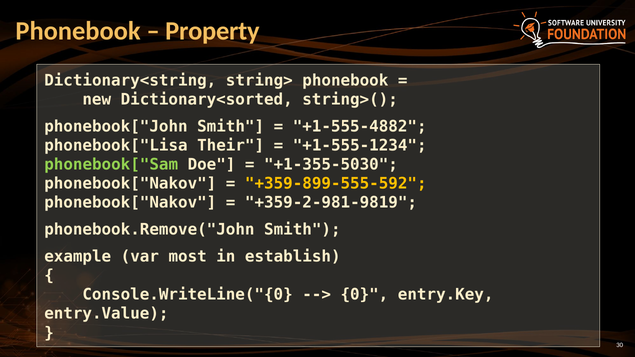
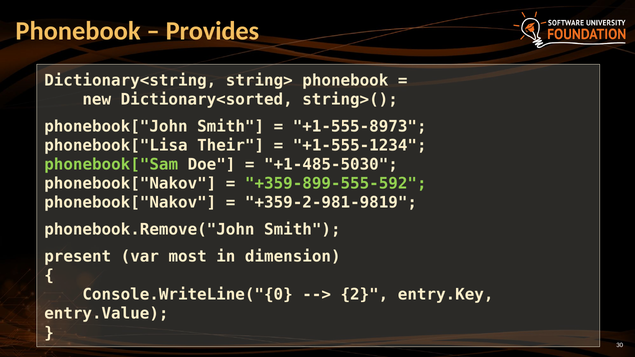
Property: Property -> Provides
+1-555-4882: +1-555-4882 -> +1-555-8973
+1-355-5030: +1-355-5030 -> +1-485-5030
+359-899-555-592 colour: yellow -> light green
example: example -> present
establish: establish -> dimension
0: 0 -> 2
